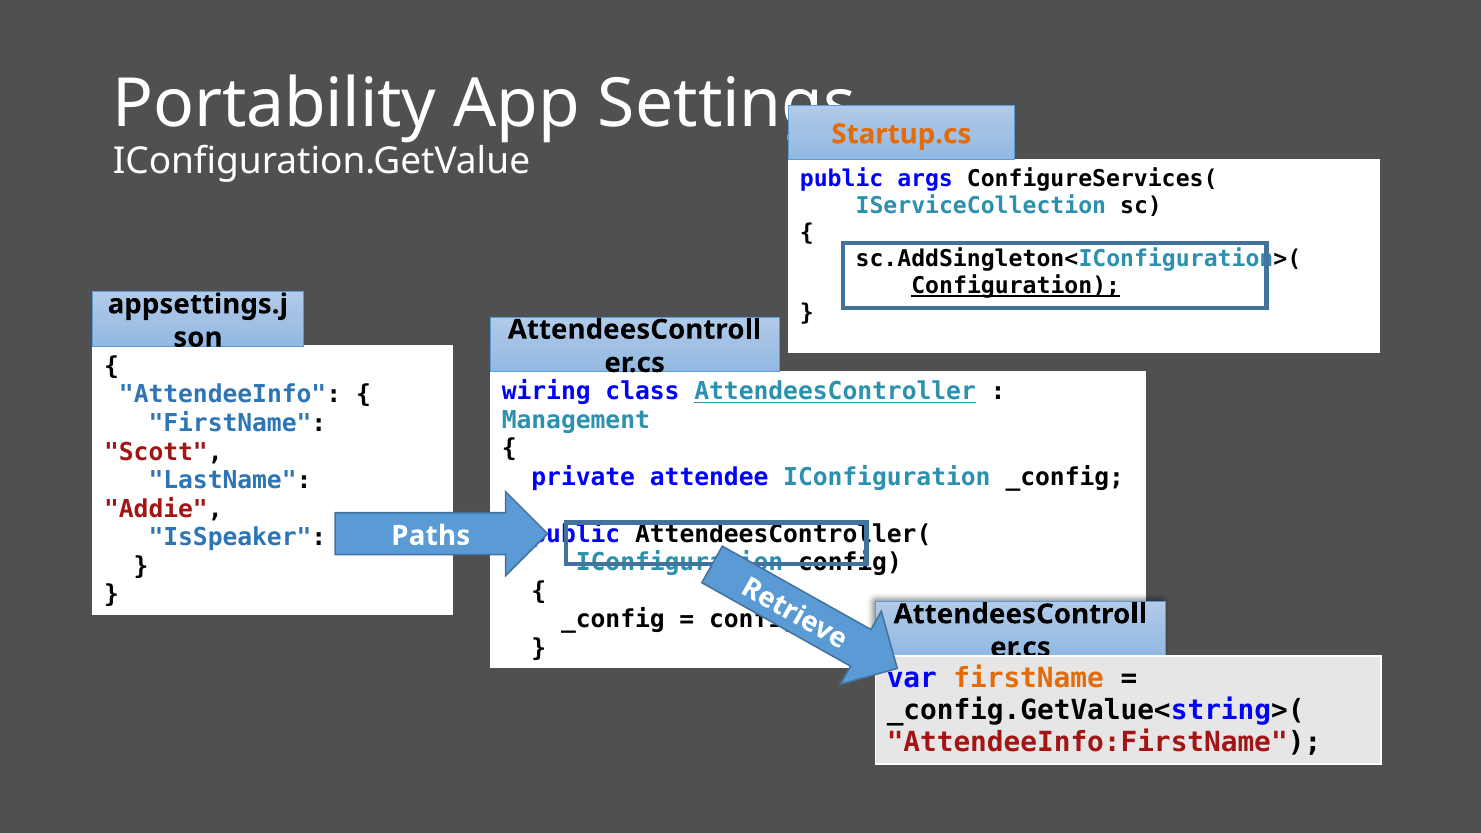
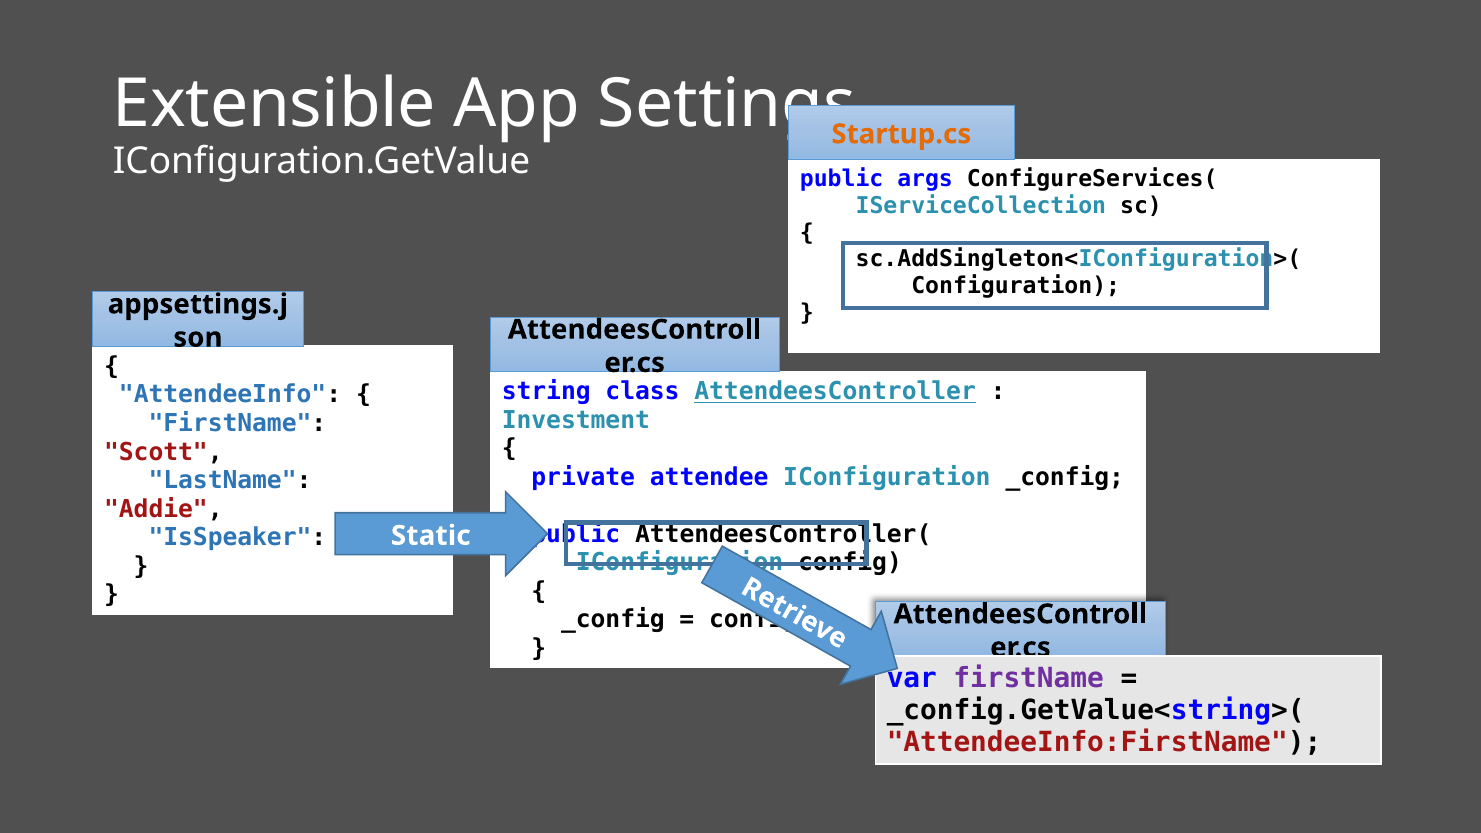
Portability: Portability -> Extensible
Configuration underline: present -> none
wiring: wiring -> string
Management: Management -> Investment
Paths: Paths -> Static
firstName at (1029, 678) colour: orange -> purple
